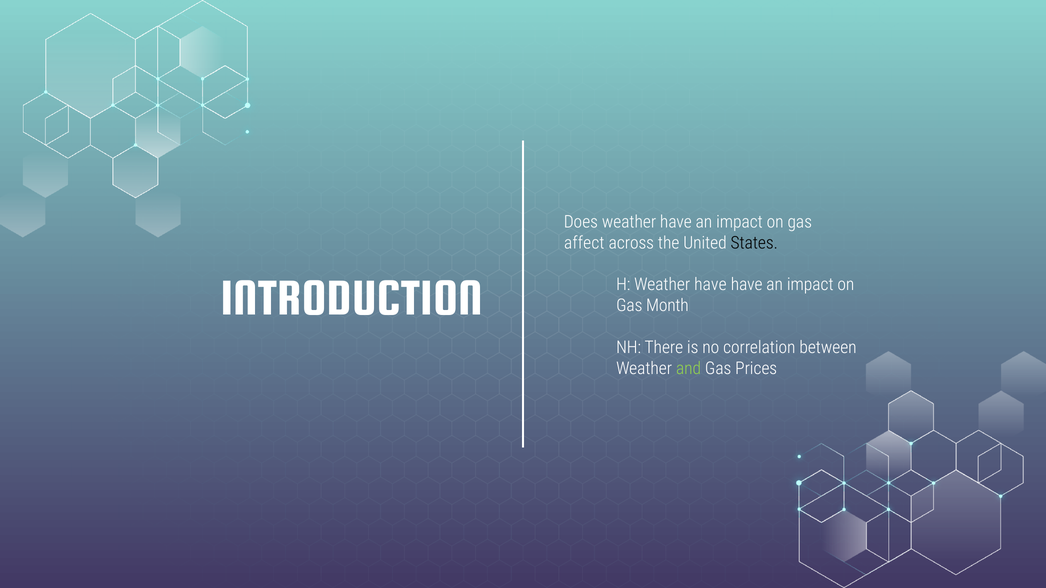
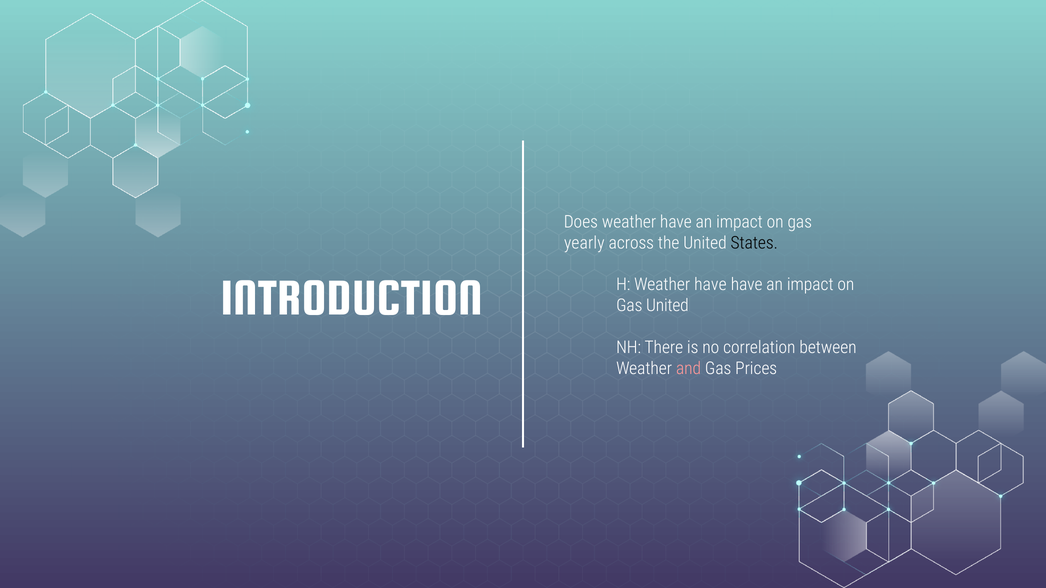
affect: affect -> yearly
Gas Month: Month -> United
and colour: light green -> pink
